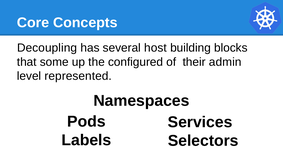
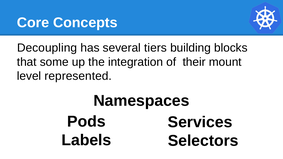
host: host -> tiers
configured: configured -> integration
admin: admin -> mount
